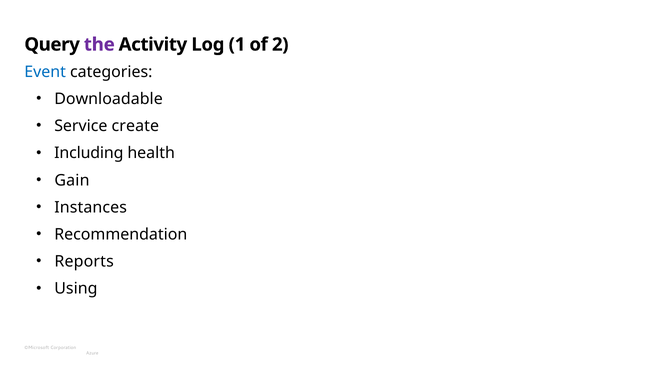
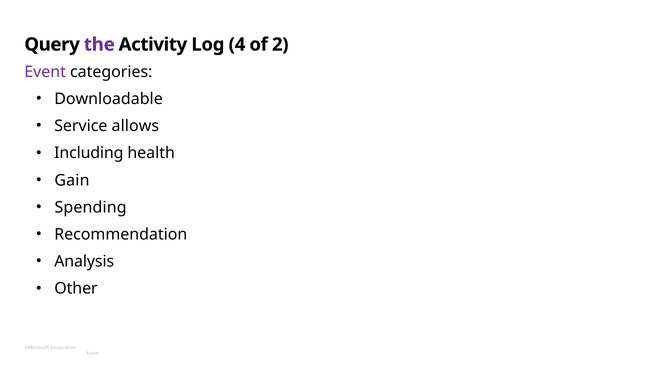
1: 1 -> 4
Event colour: blue -> purple
create: create -> allows
Instances: Instances -> Spending
Reports: Reports -> Analysis
Using: Using -> Other
